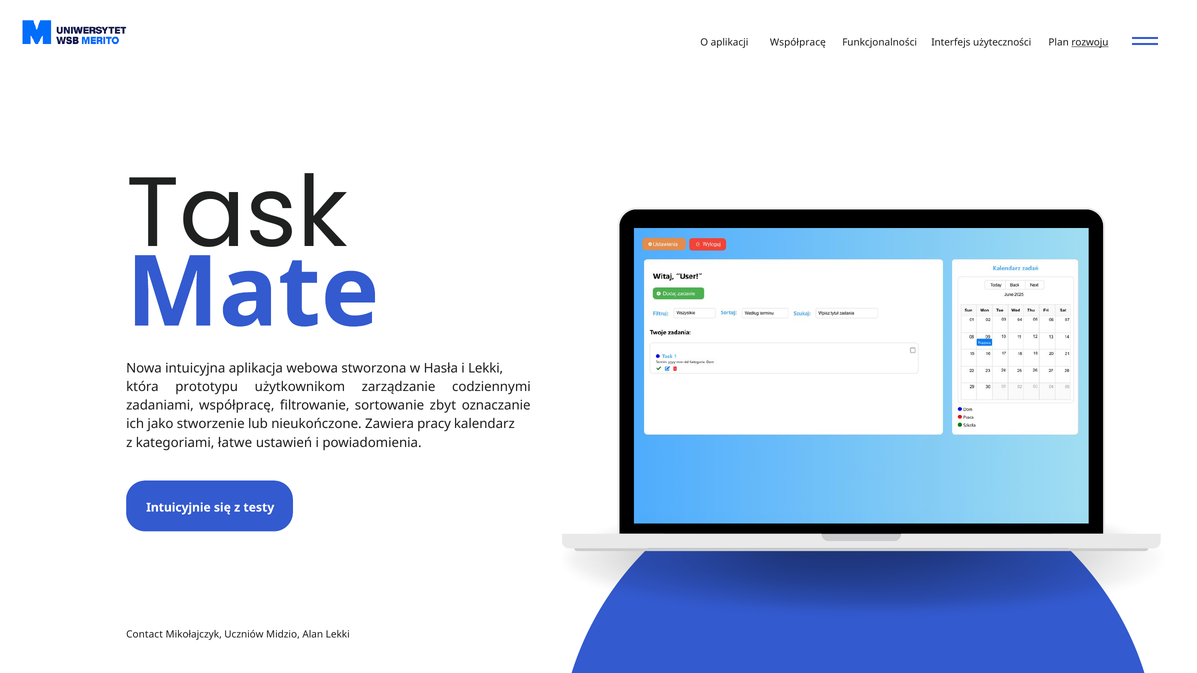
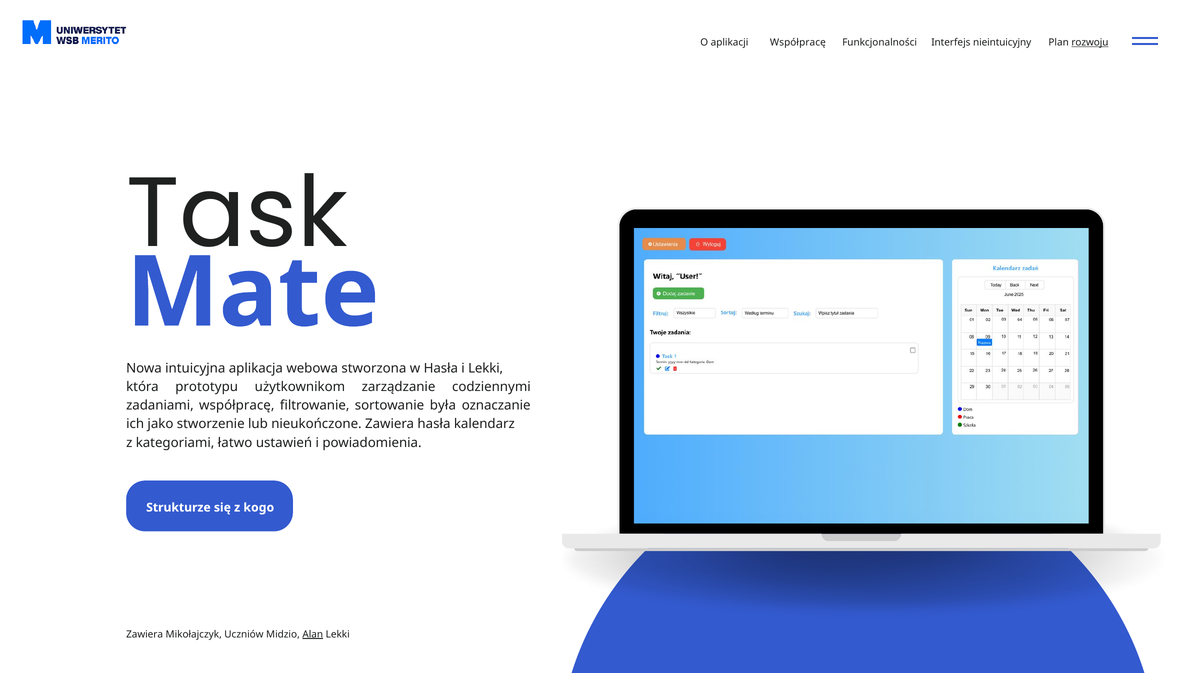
użyteczności: użyteczności -> nieintuicyjny
zbyt: zbyt -> była
Zawiera pracy: pracy -> hasła
łatwe: łatwe -> łatwo
Intuicyjnie: Intuicyjnie -> Strukturze
testy: testy -> kogo
Contact at (145, 635): Contact -> Zawiera
Alan underline: none -> present
